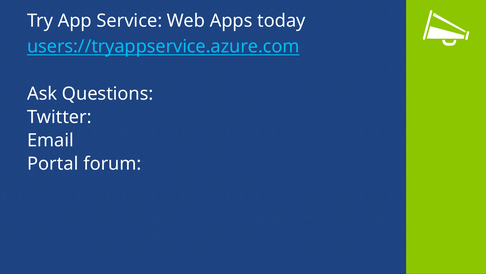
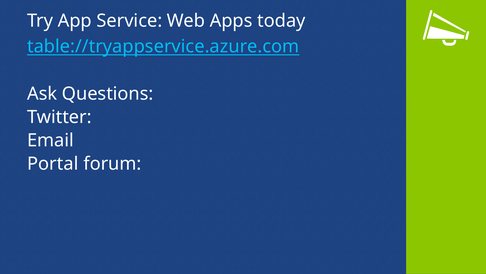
users://tryappservice.azure.com: users://tryappservice.azure.com -> table://tryappservice.azure.com
